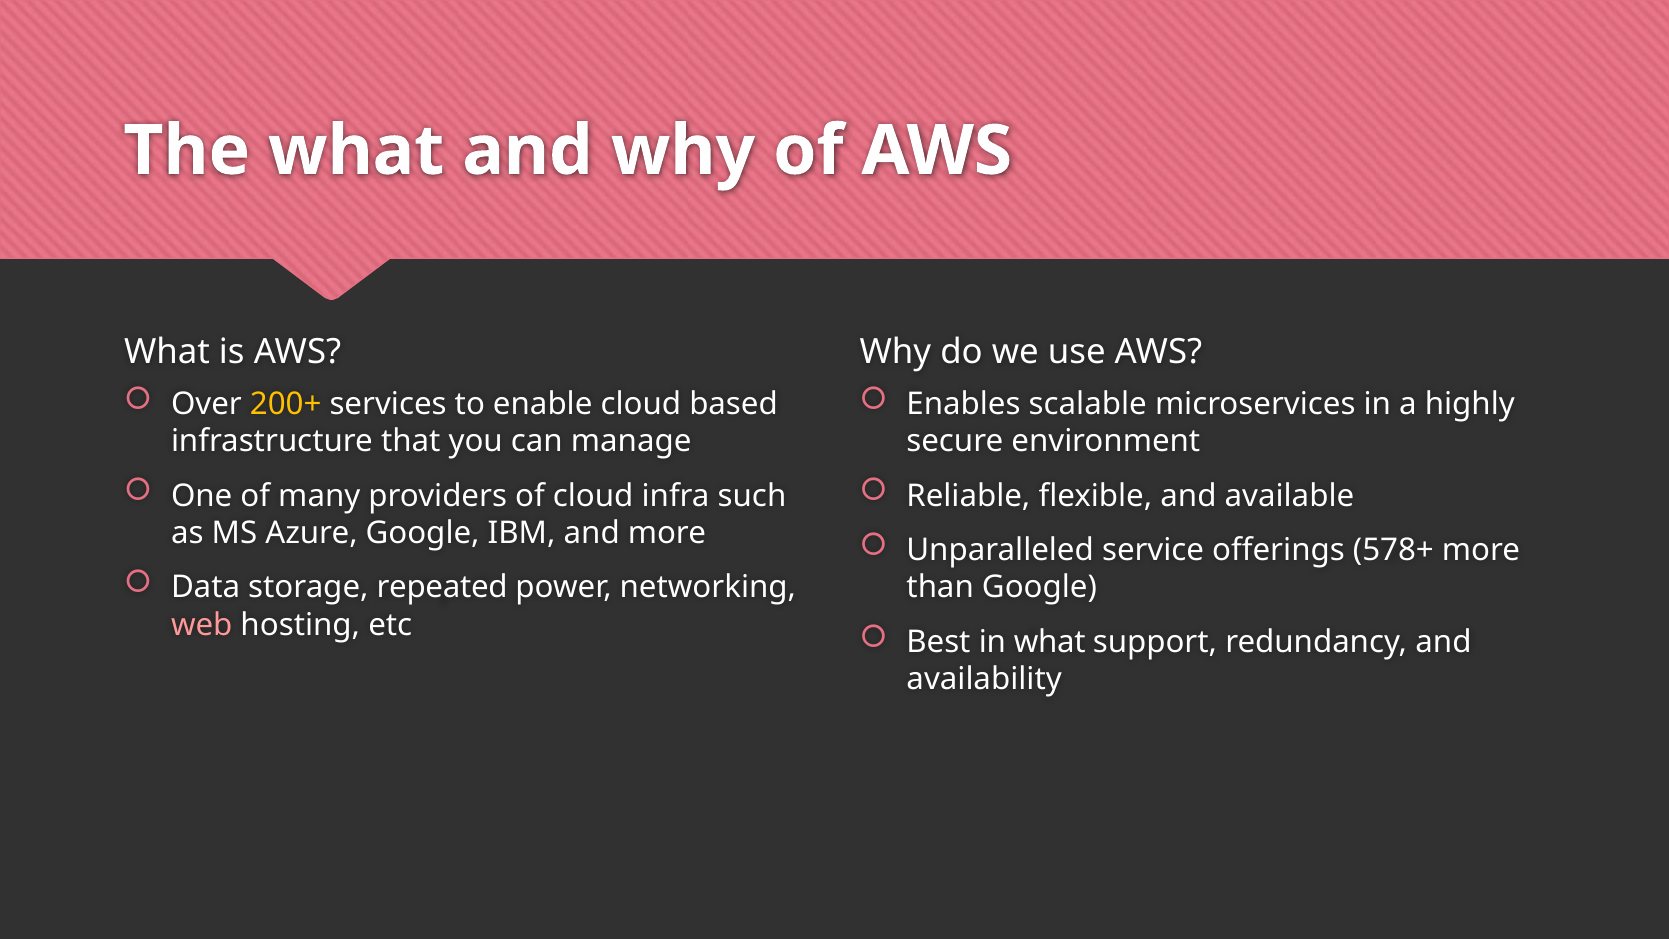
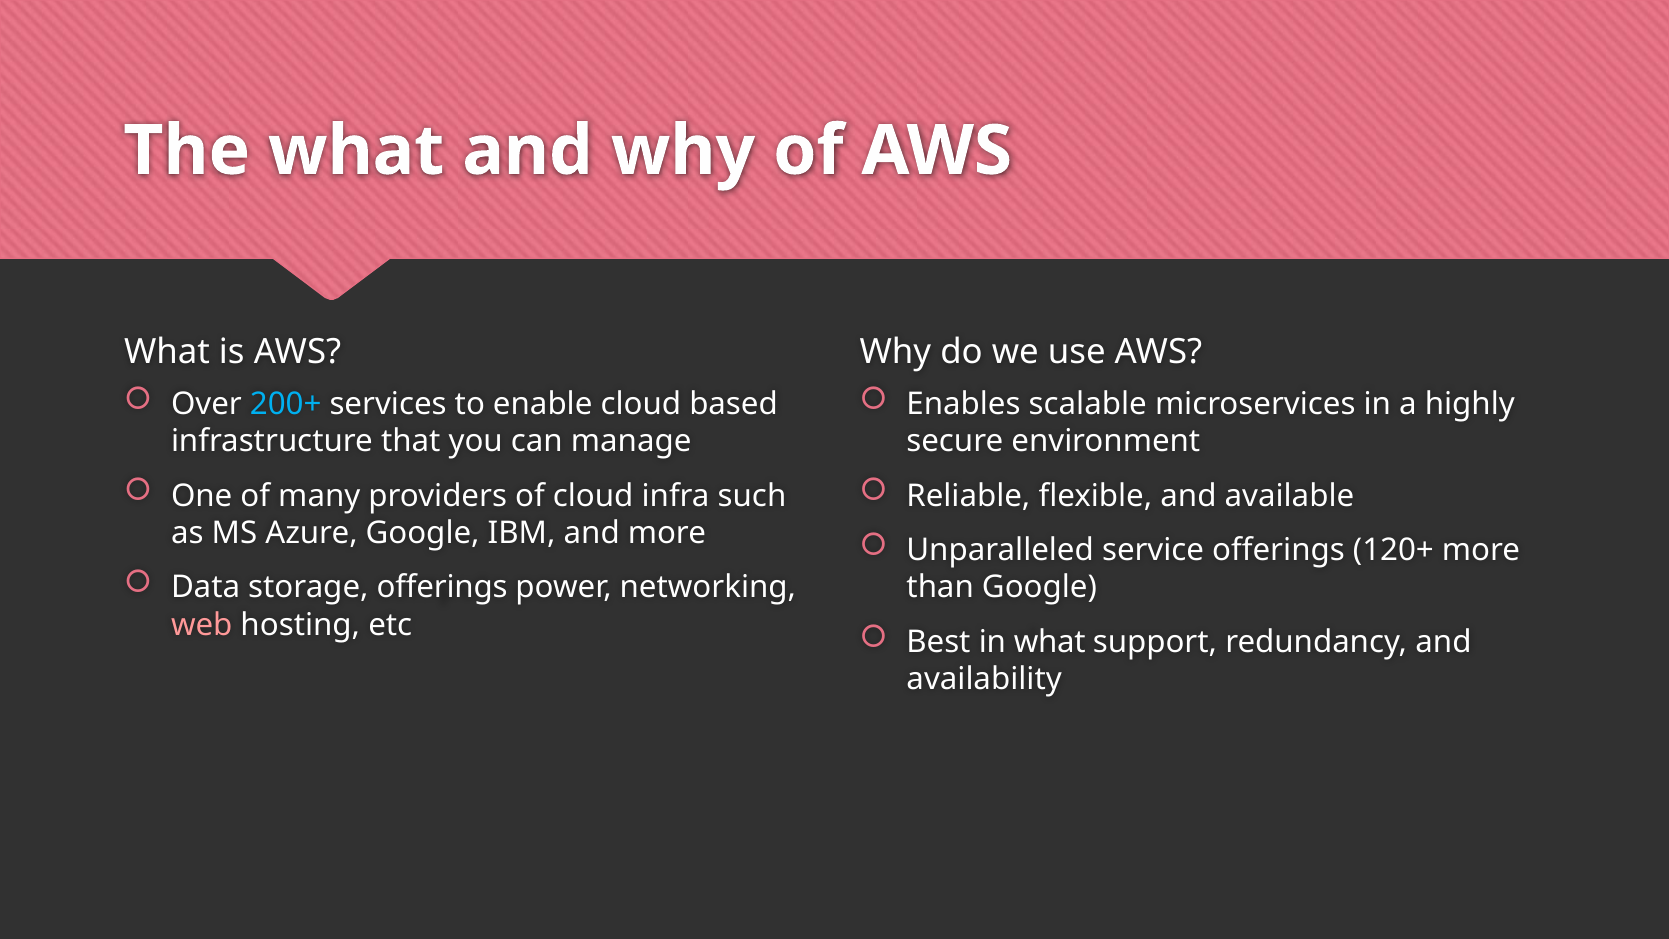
200+ colour: yellow -> light blue
578+: 578+ -> 120+
storage repeated: repeated -> offerings
